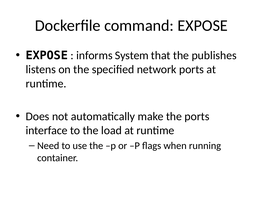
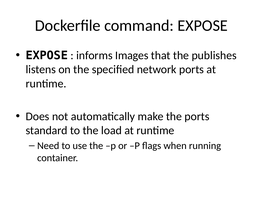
System: System -> Images
interface: interface -> standard
